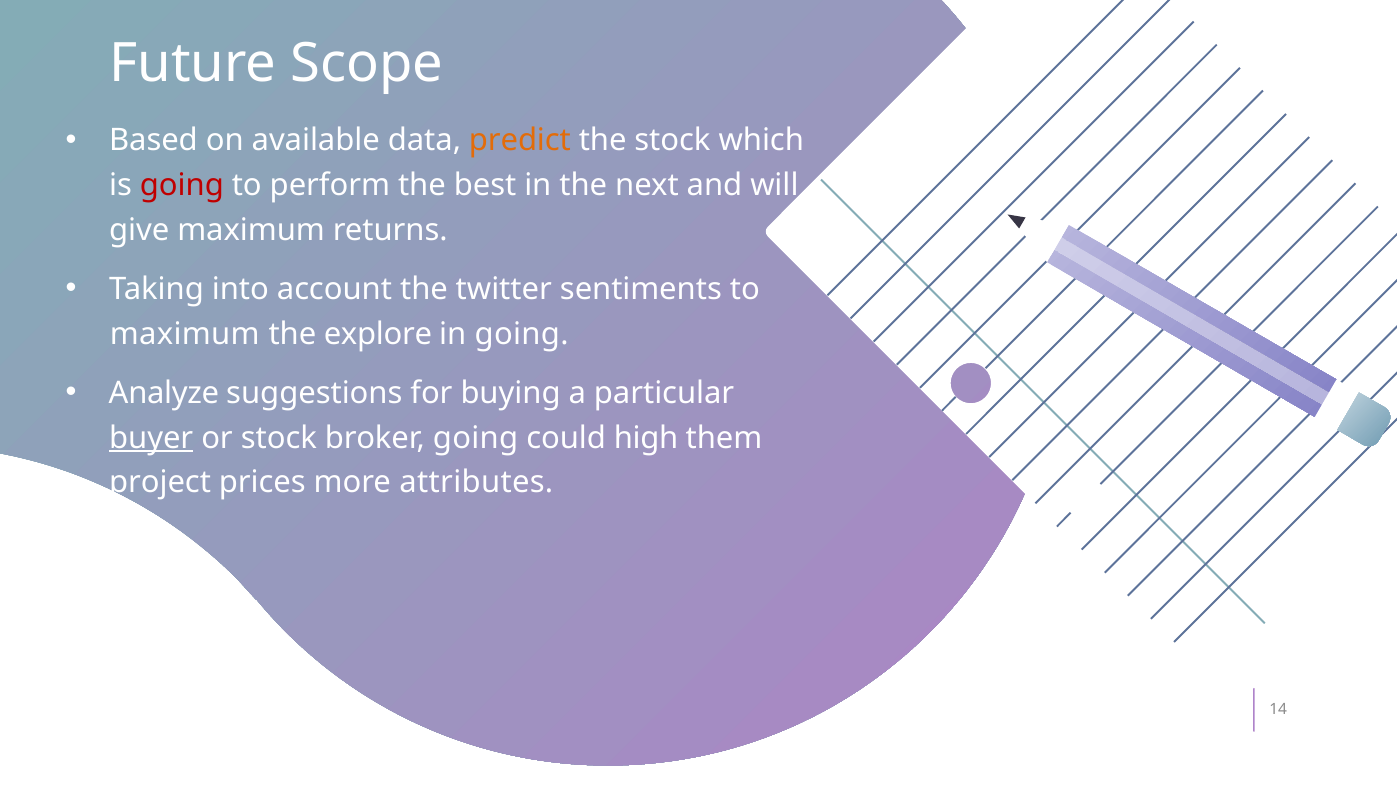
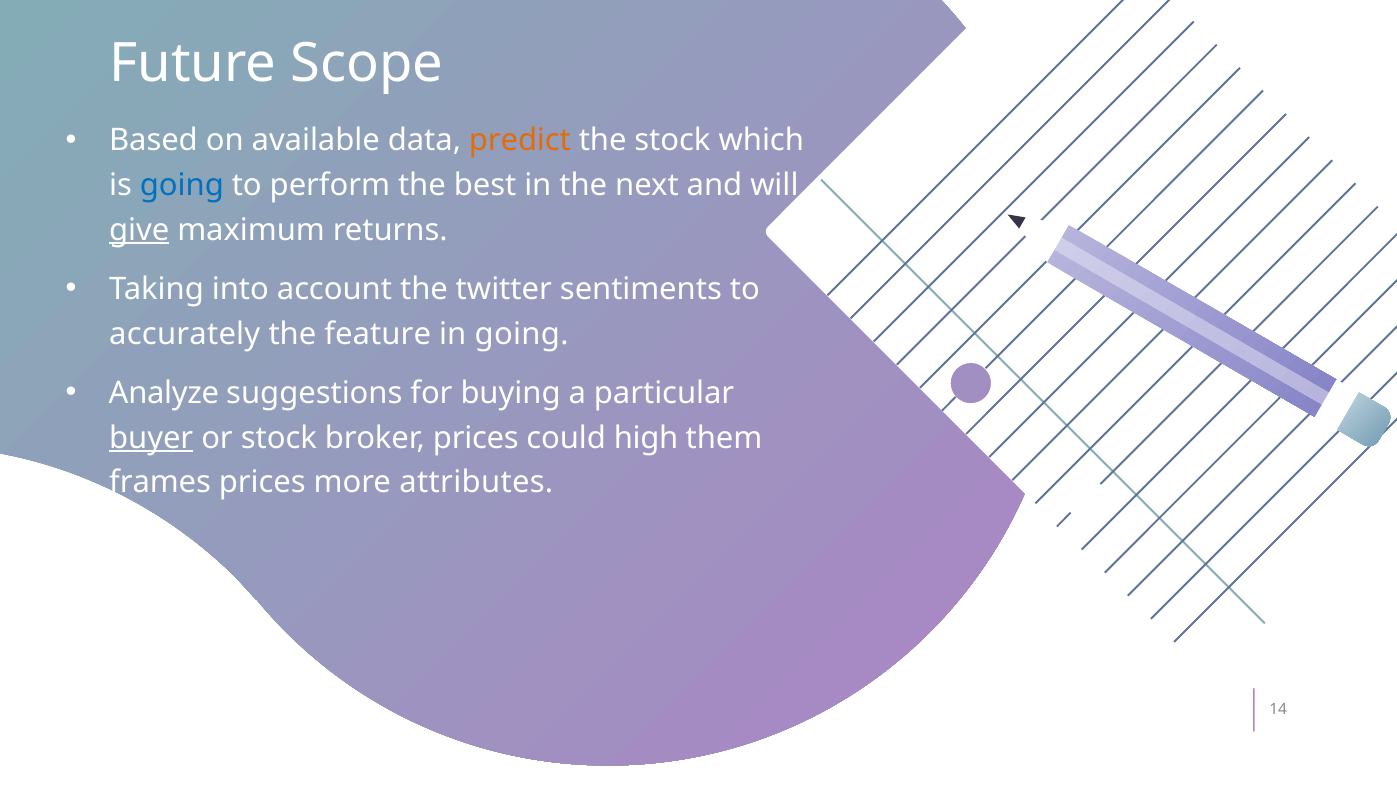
going at (182, 185) colour: red -> blue
give underline: none -> present
maximum at (185, 334): maximum -> accurately
explore: explore -> feature
broker going: going -> prices
project: project -> frames
